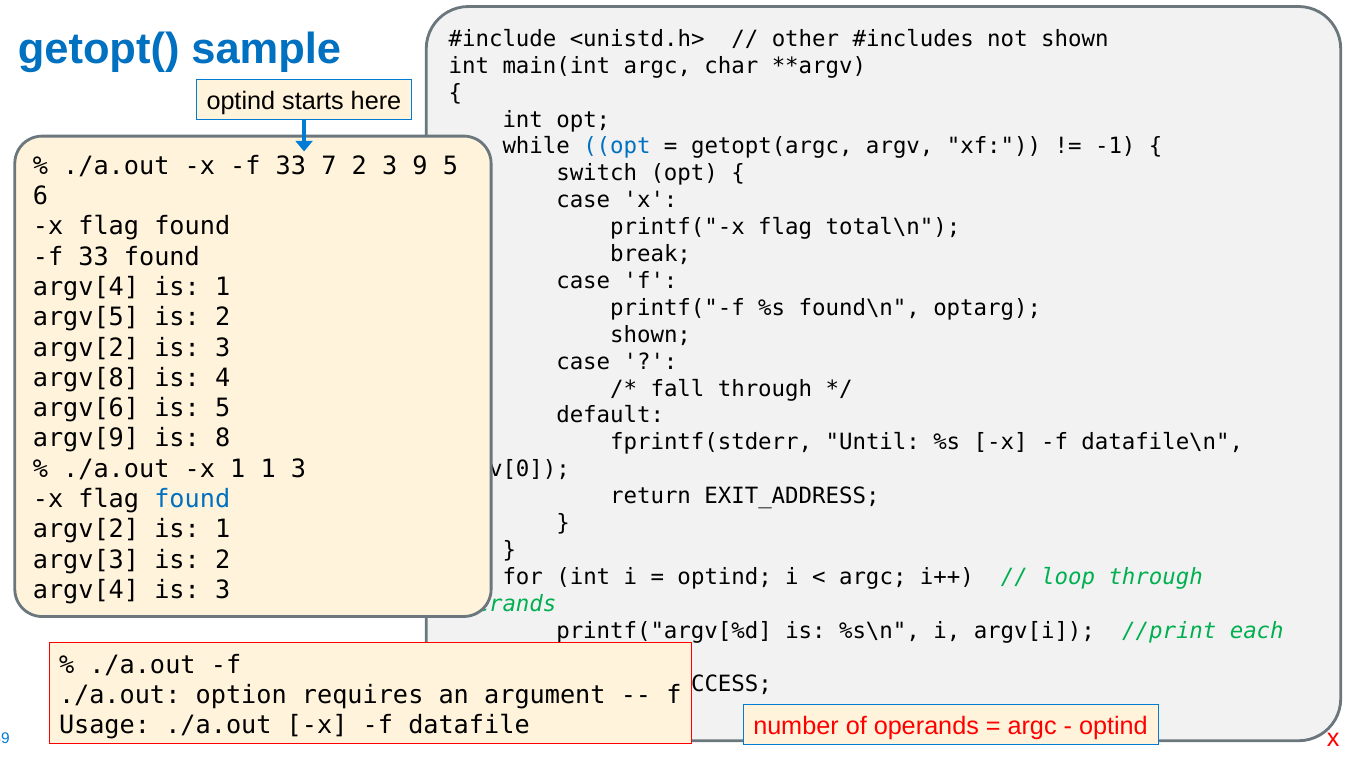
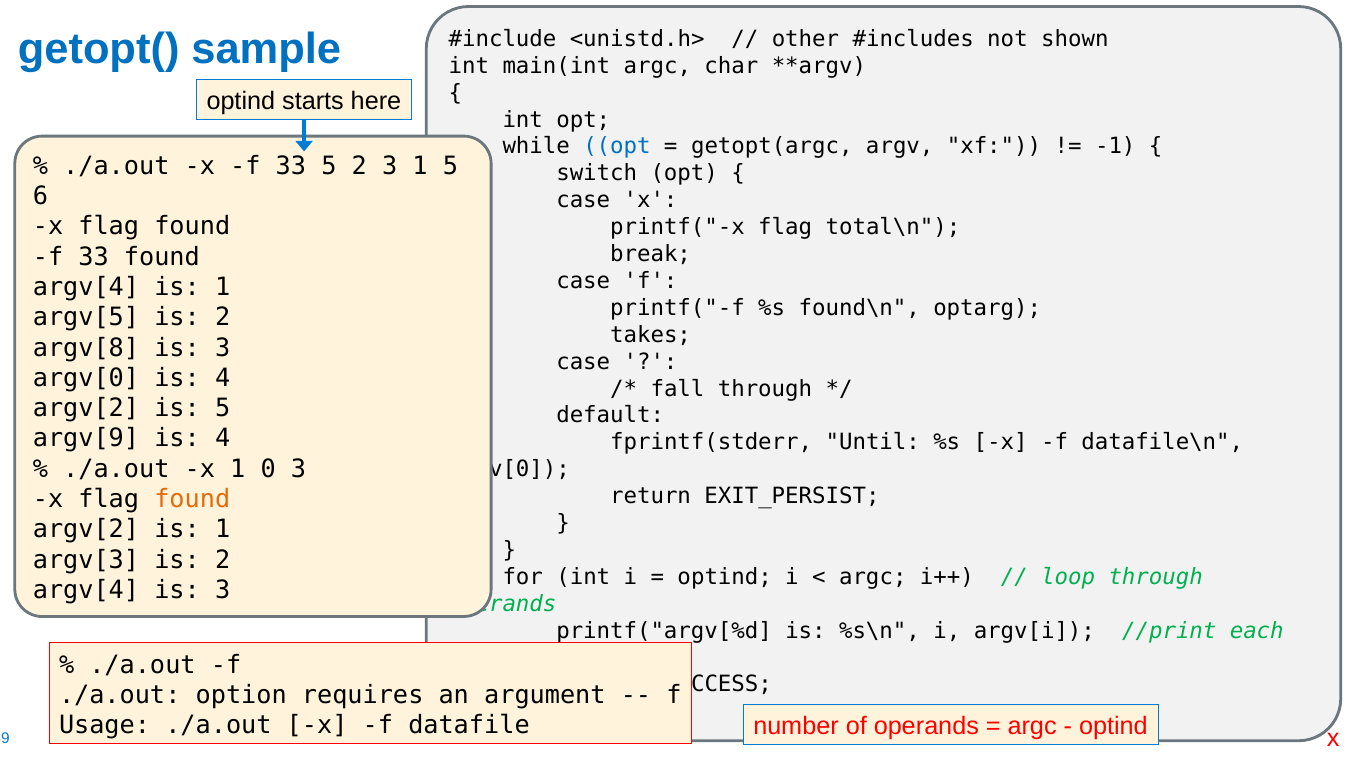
33 7: 7 -> 5
3 9: 9 -> 1
shown at (651, 335): shown -> takes
argv[2 at (86, 348): argv[2 -> argv[8
argv[8 at (86, 378): argv[8 -> argv[0
argv[6 at (86, 408): argv[6 -> argv[2
argv[9 is 8: 8 -> 4
1 1: 1 -> 0
EXIT_ADDRESS: EXIT_ADDRESS -> EXIT_PERSIST
found at (192, 499) colour: blue -> orange
